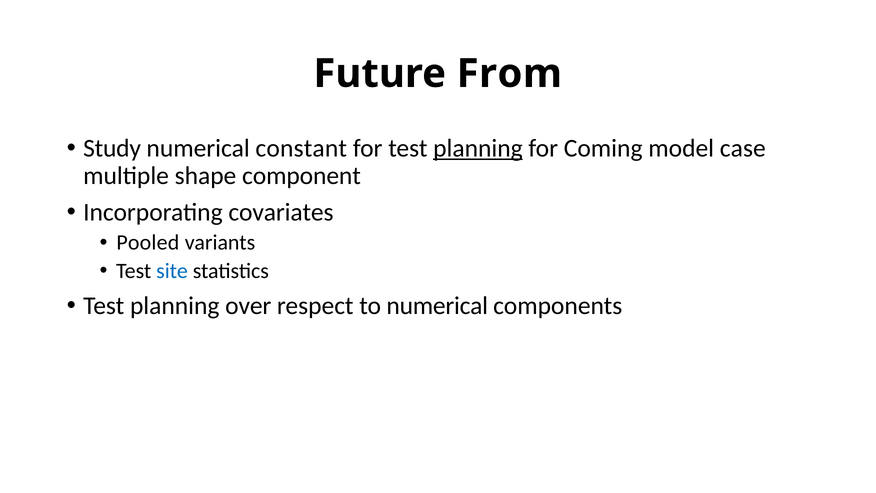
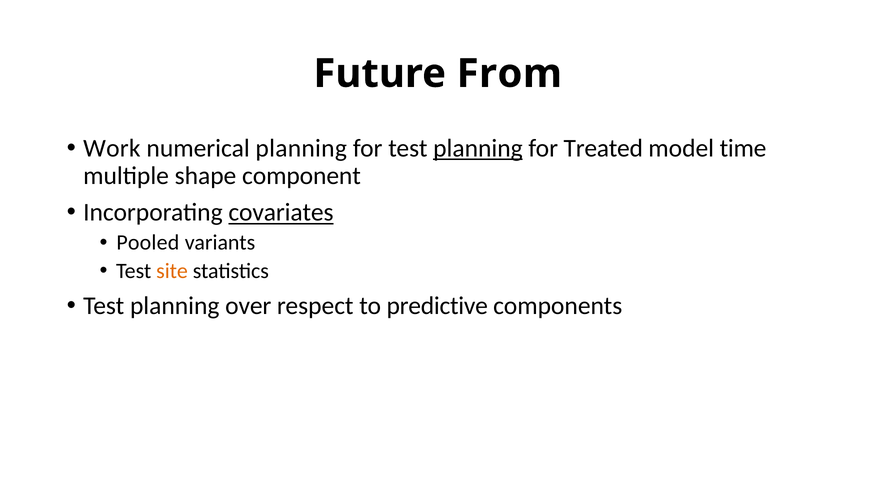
Study: Study -> Work
numerical constant: constant -> planning
Coming: Coming -> Treated
case: case -> time
covariates underline: none -> present
site colour: blue -> orange
to numerical: numerical -> predictive
